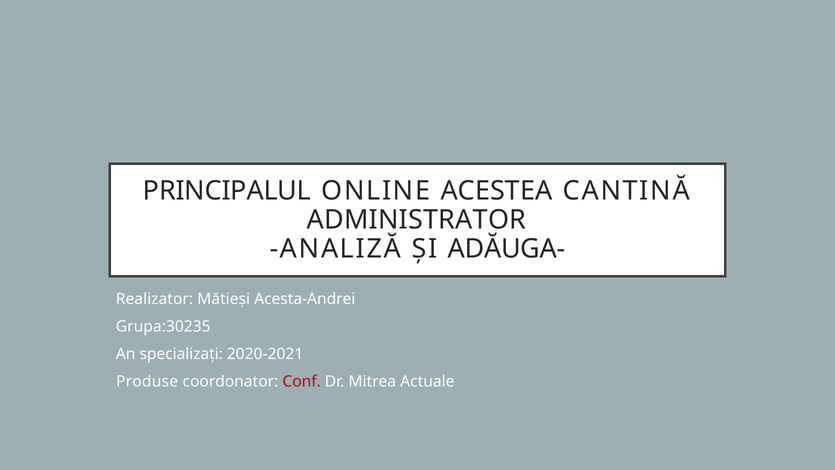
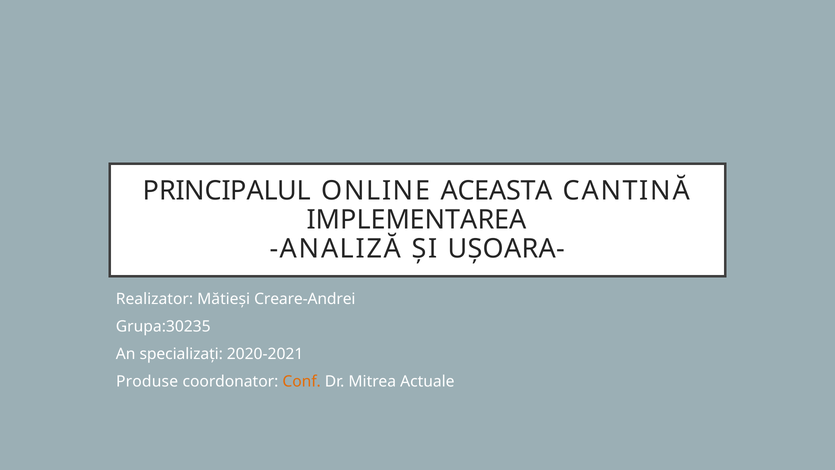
ACESTEA: ACESTEA -> ACEASTA
ADMINISTRATOR: ADMINISTRATOR -> IMPLEMENTAREA
ADĂUGA-: ADĂUGA- -> UȘOARA-
Acesta-Andrei: Acesta-Andrei -> Creare-Andrei
Conf colour: red -> orange
